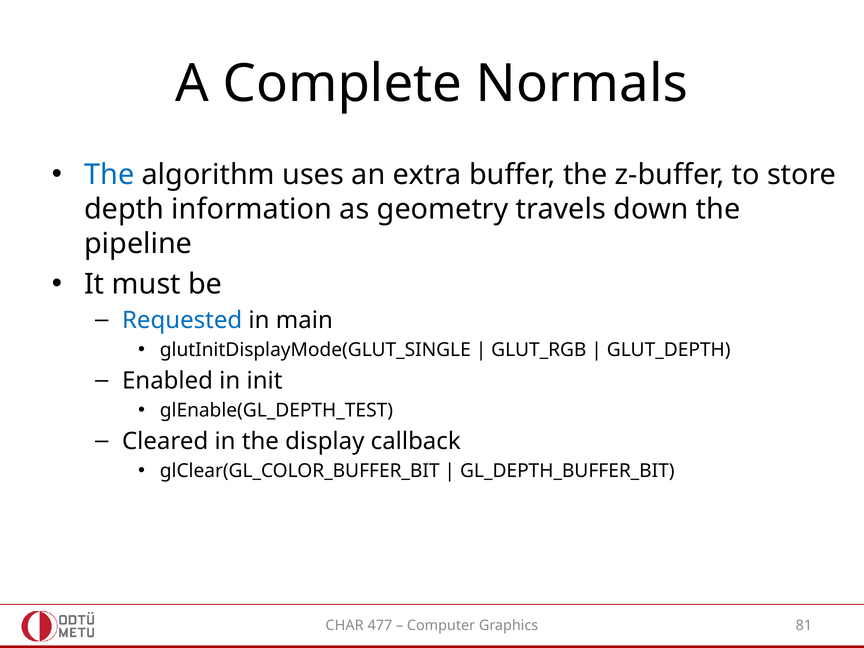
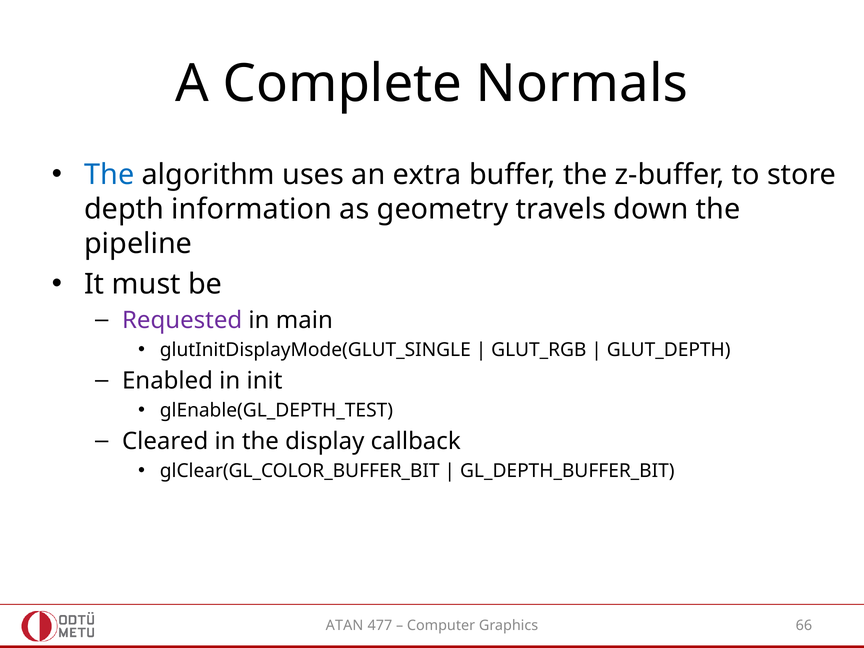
Requested colour: blue -> purple
CHAR: CHAR -> ATAN
81: 81 -> 66
